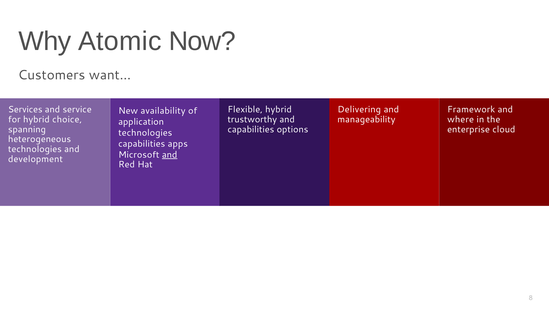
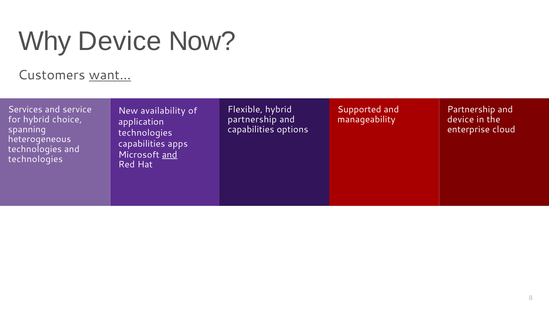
Why Atomic: Atomic -> Device
want… underline: none -> present
Delivering: Delivering -> Supported
Framework at (471, 110): Framework -> Partnership
trustworthy at (252, 119): trustworthy -> partnership
where at (461, 119): where -> device
development at (35, 159): development -> technologies
